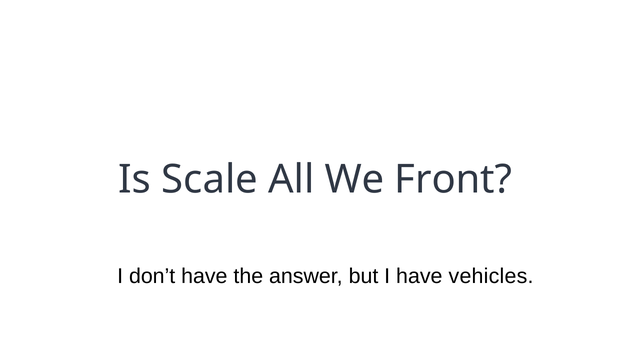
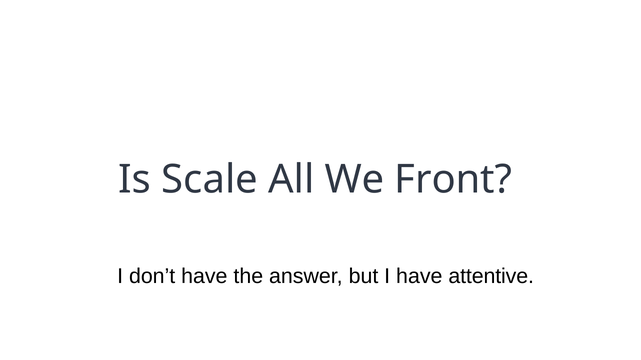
vehicles: vehicles -> attentive
